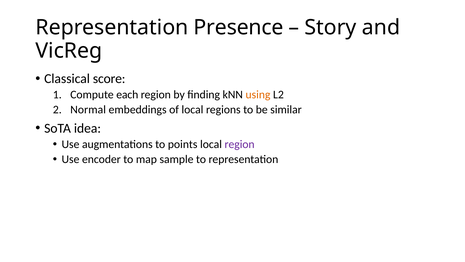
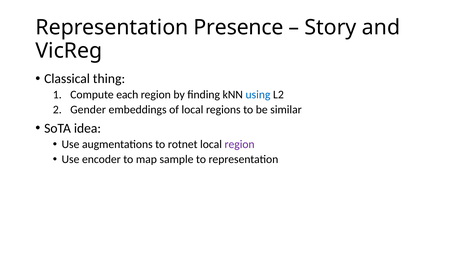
score: score -> thing
using colour: orange -> blue
Normal: Normal -> Gender
points: points -> rotnet
